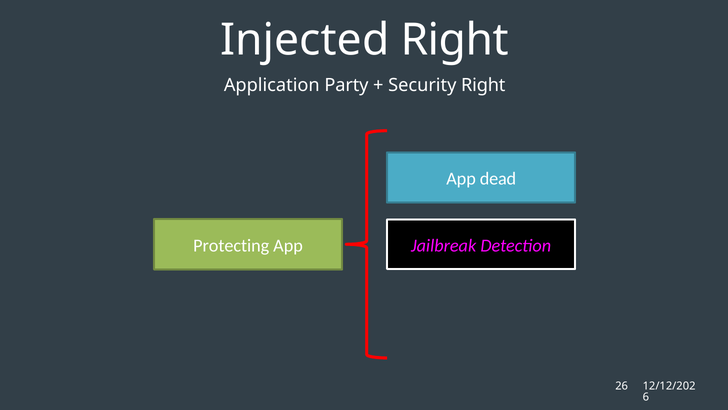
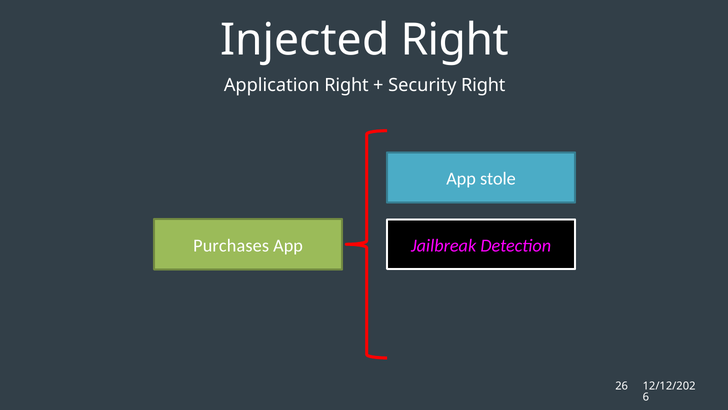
Application Party: Party -> Right
dead: dead -> stole
Protecting: Protecting -> Purchases
